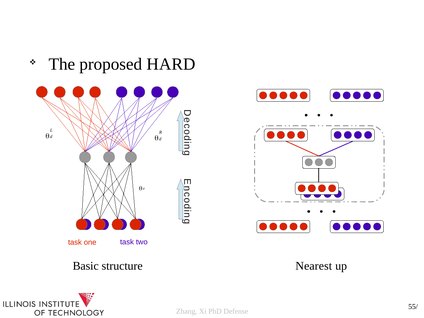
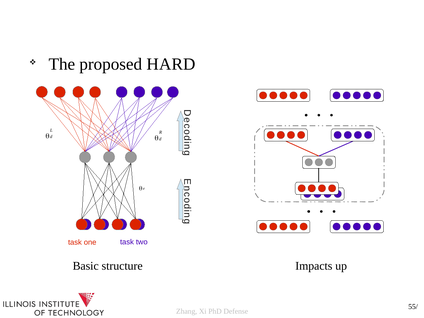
Nearest: Nearest -> Impacts
